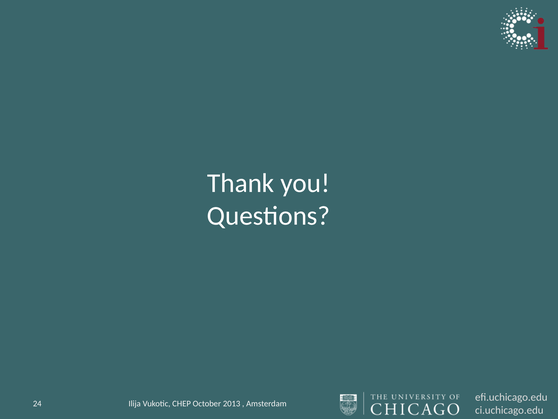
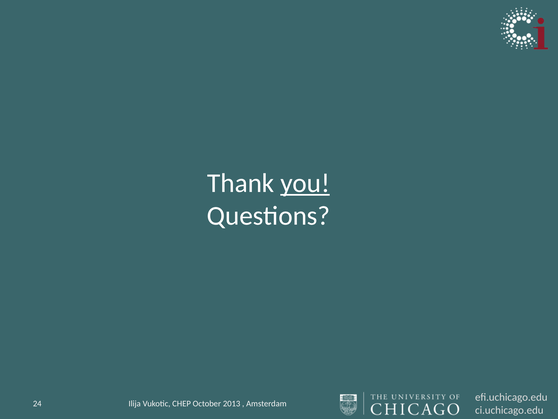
you underline: none -> present
